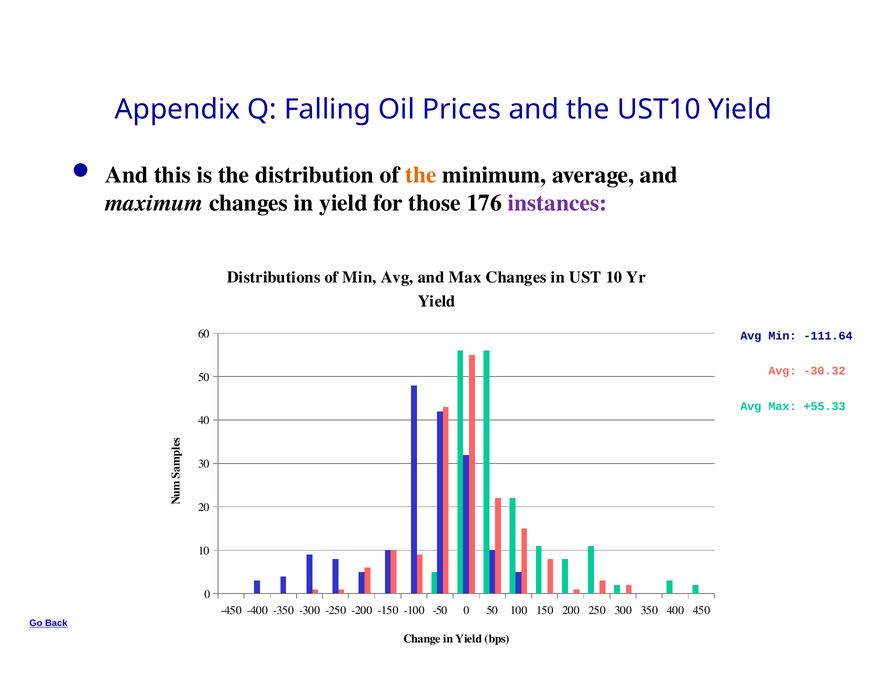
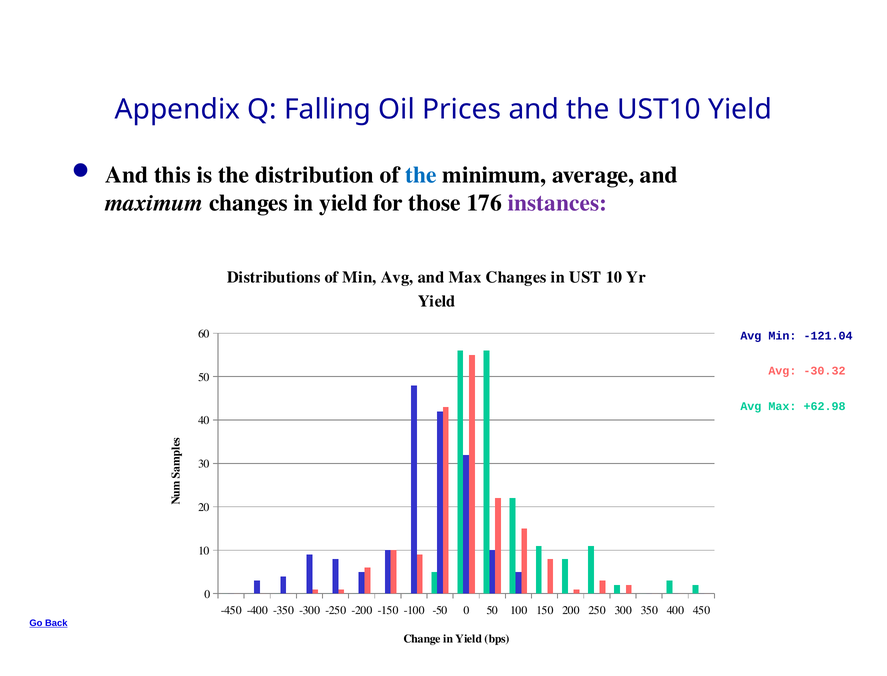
the at (421, 175) colour: orange -> blue
-111.64: -111.64 -> -121.04
+55.33: +55.33 -> +62.98
